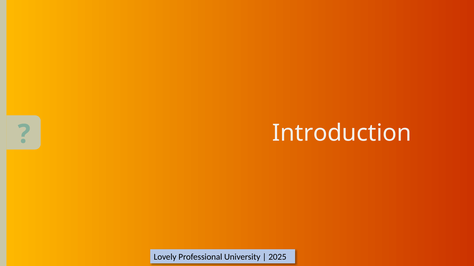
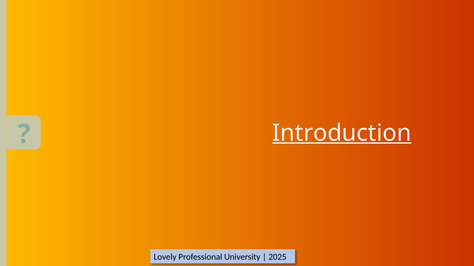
Introduction underline: none -> present
